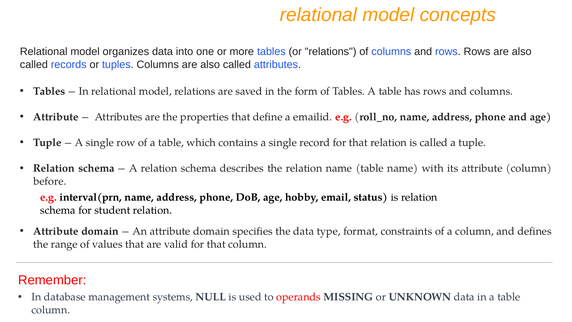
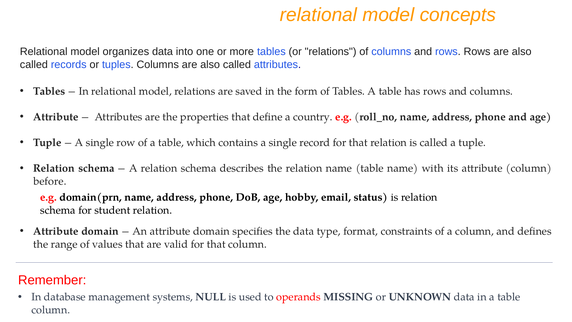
emailid: emailid -> country
interval(prn: interval(prn -> domain(prn
